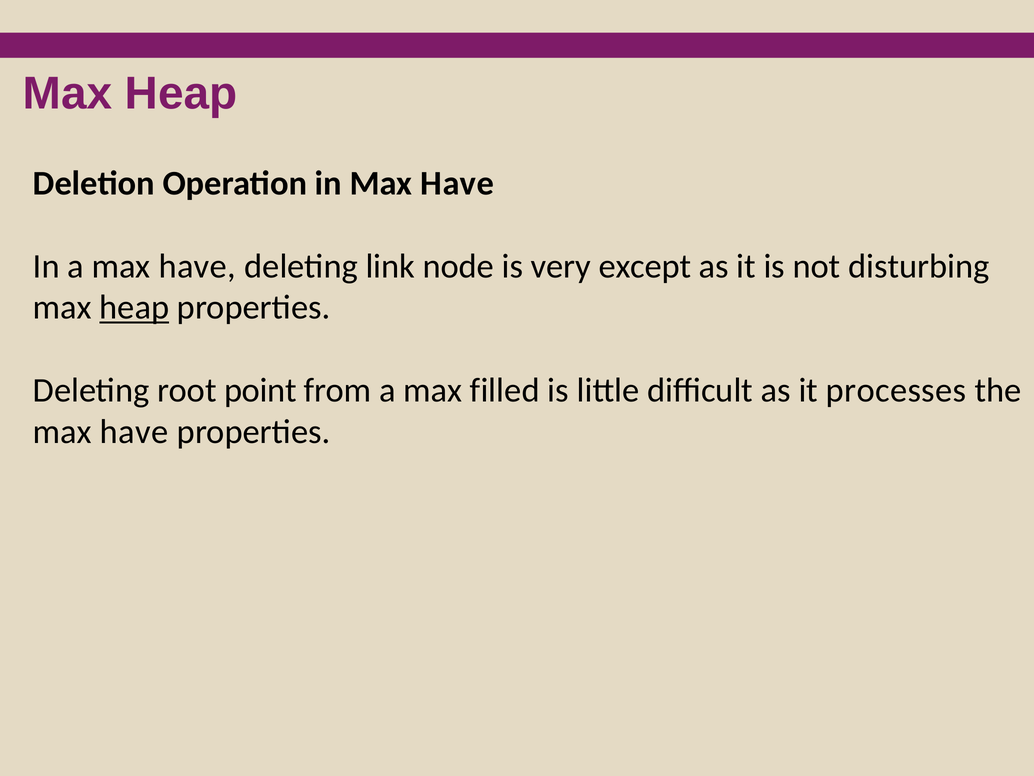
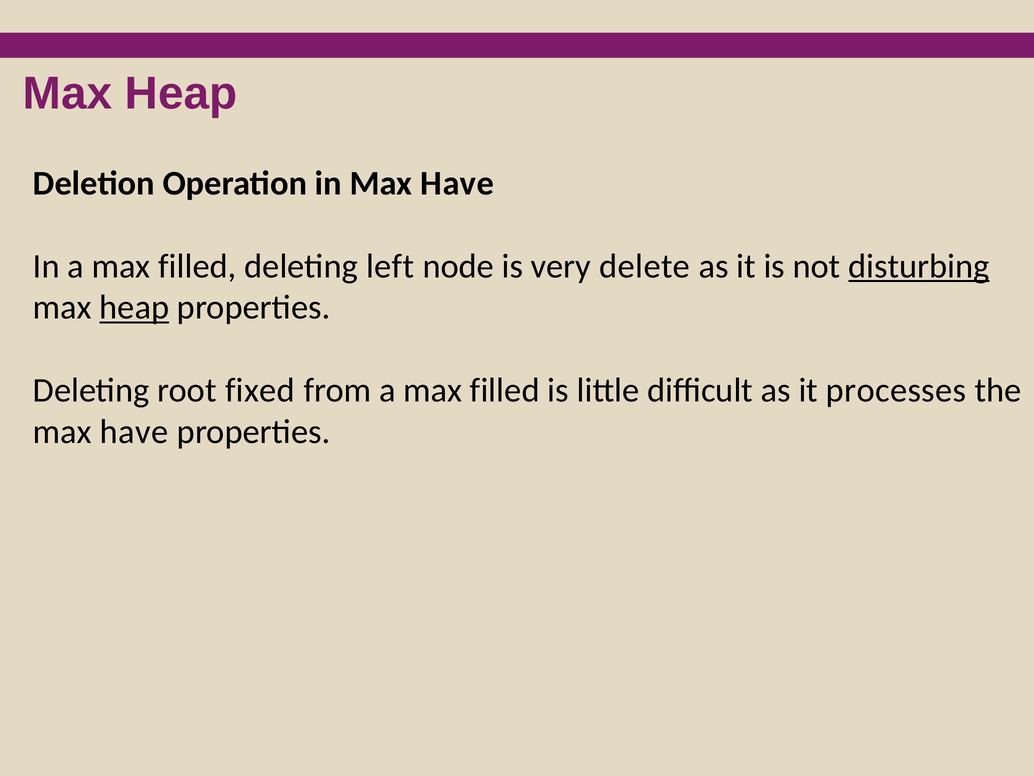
In a max have: have -> filled
link: link -> left
except: except -> delete
disturbing underline: none -> present
point: point -> fixed
